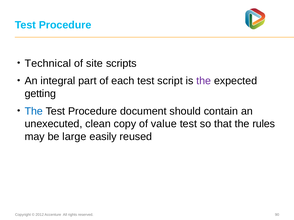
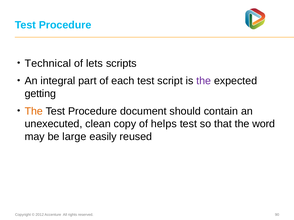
site: site -> lets
The at (34, 111) colour: blue -> orange
value: value -> helps
rules: rules -> word
